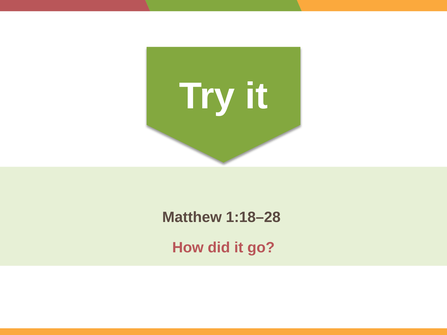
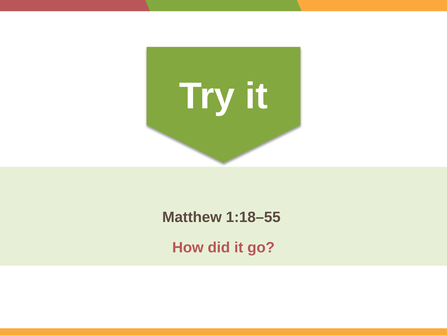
1:18–28: 1:18–28 -> 1:18–55
